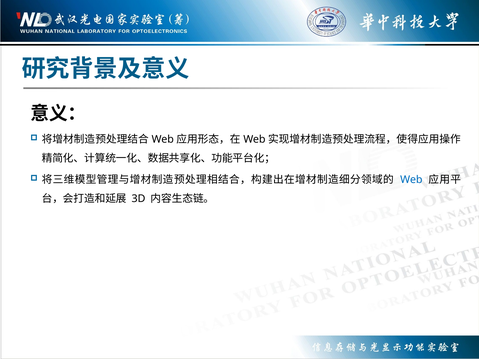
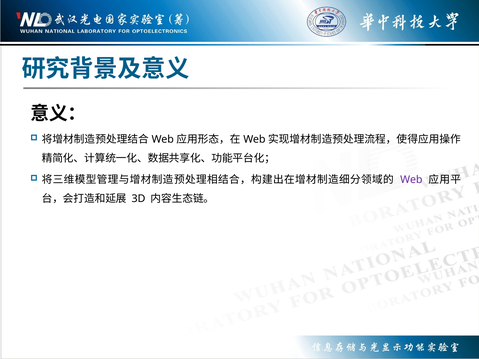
Web colour: blue -> purple
